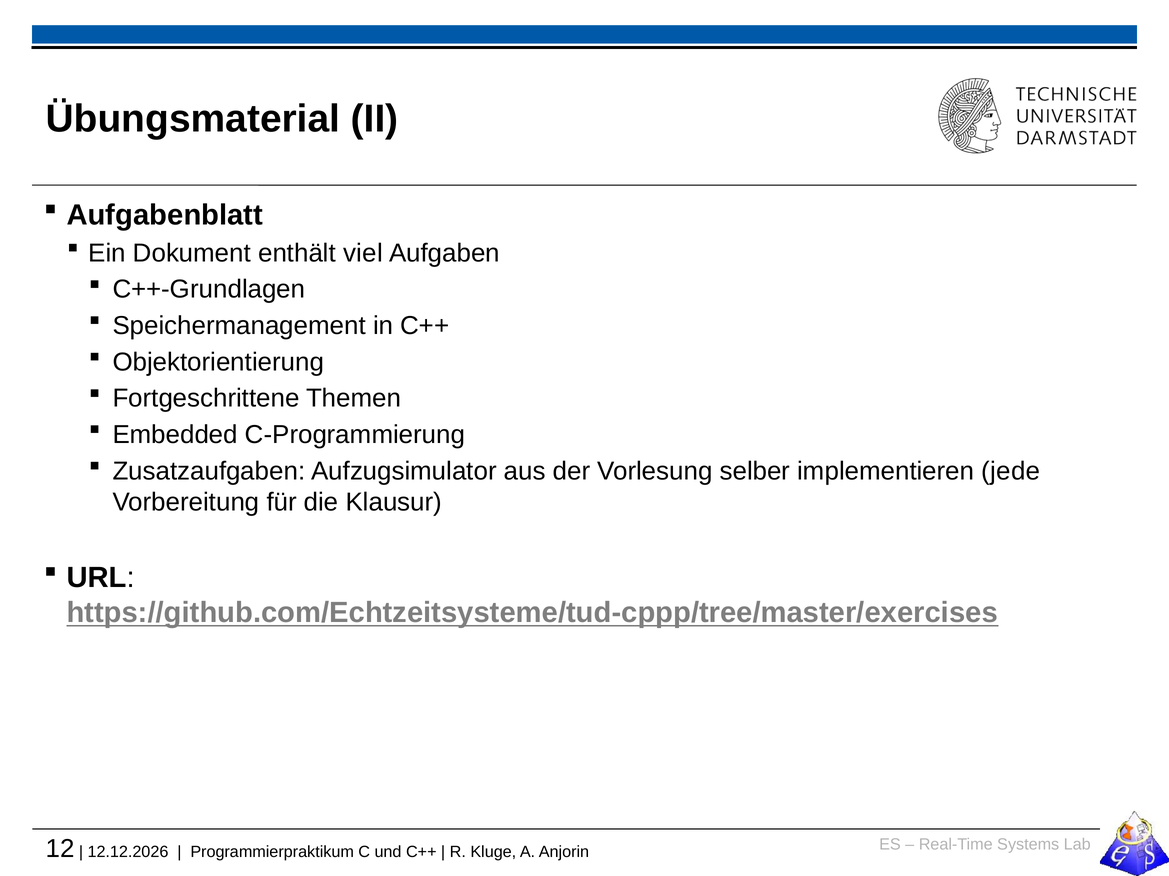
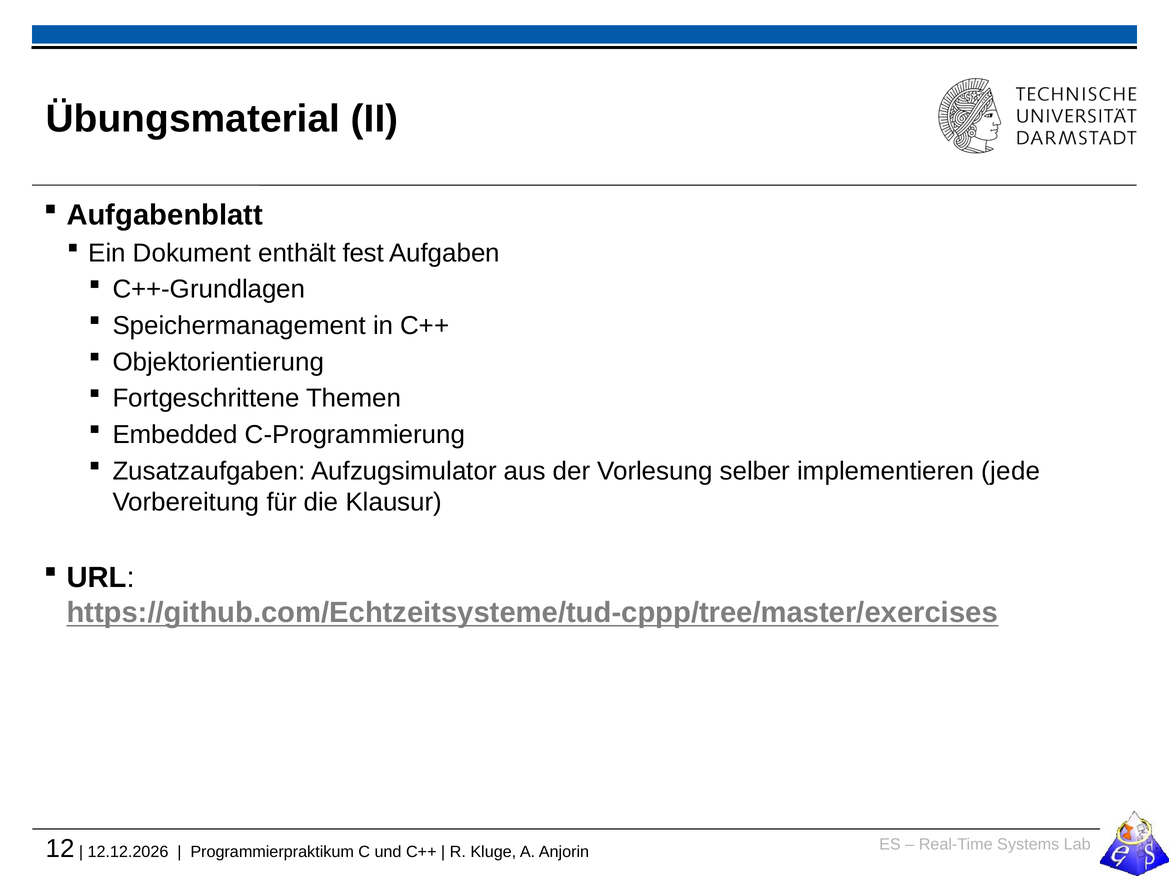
viel: viel -> fest
